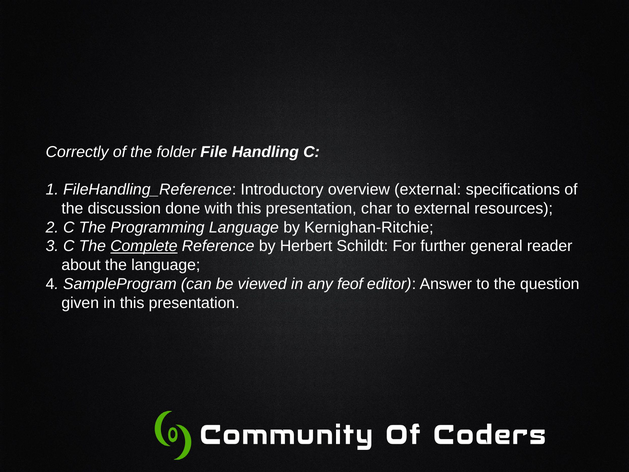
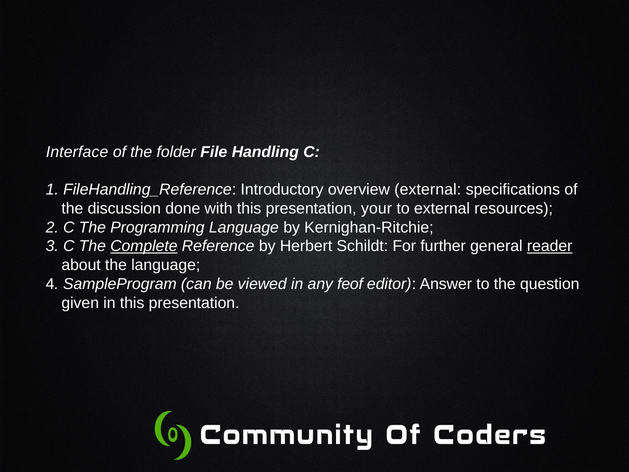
Correctly: Correctly -> Interface
char: char -> your
reader underline: none -> present
